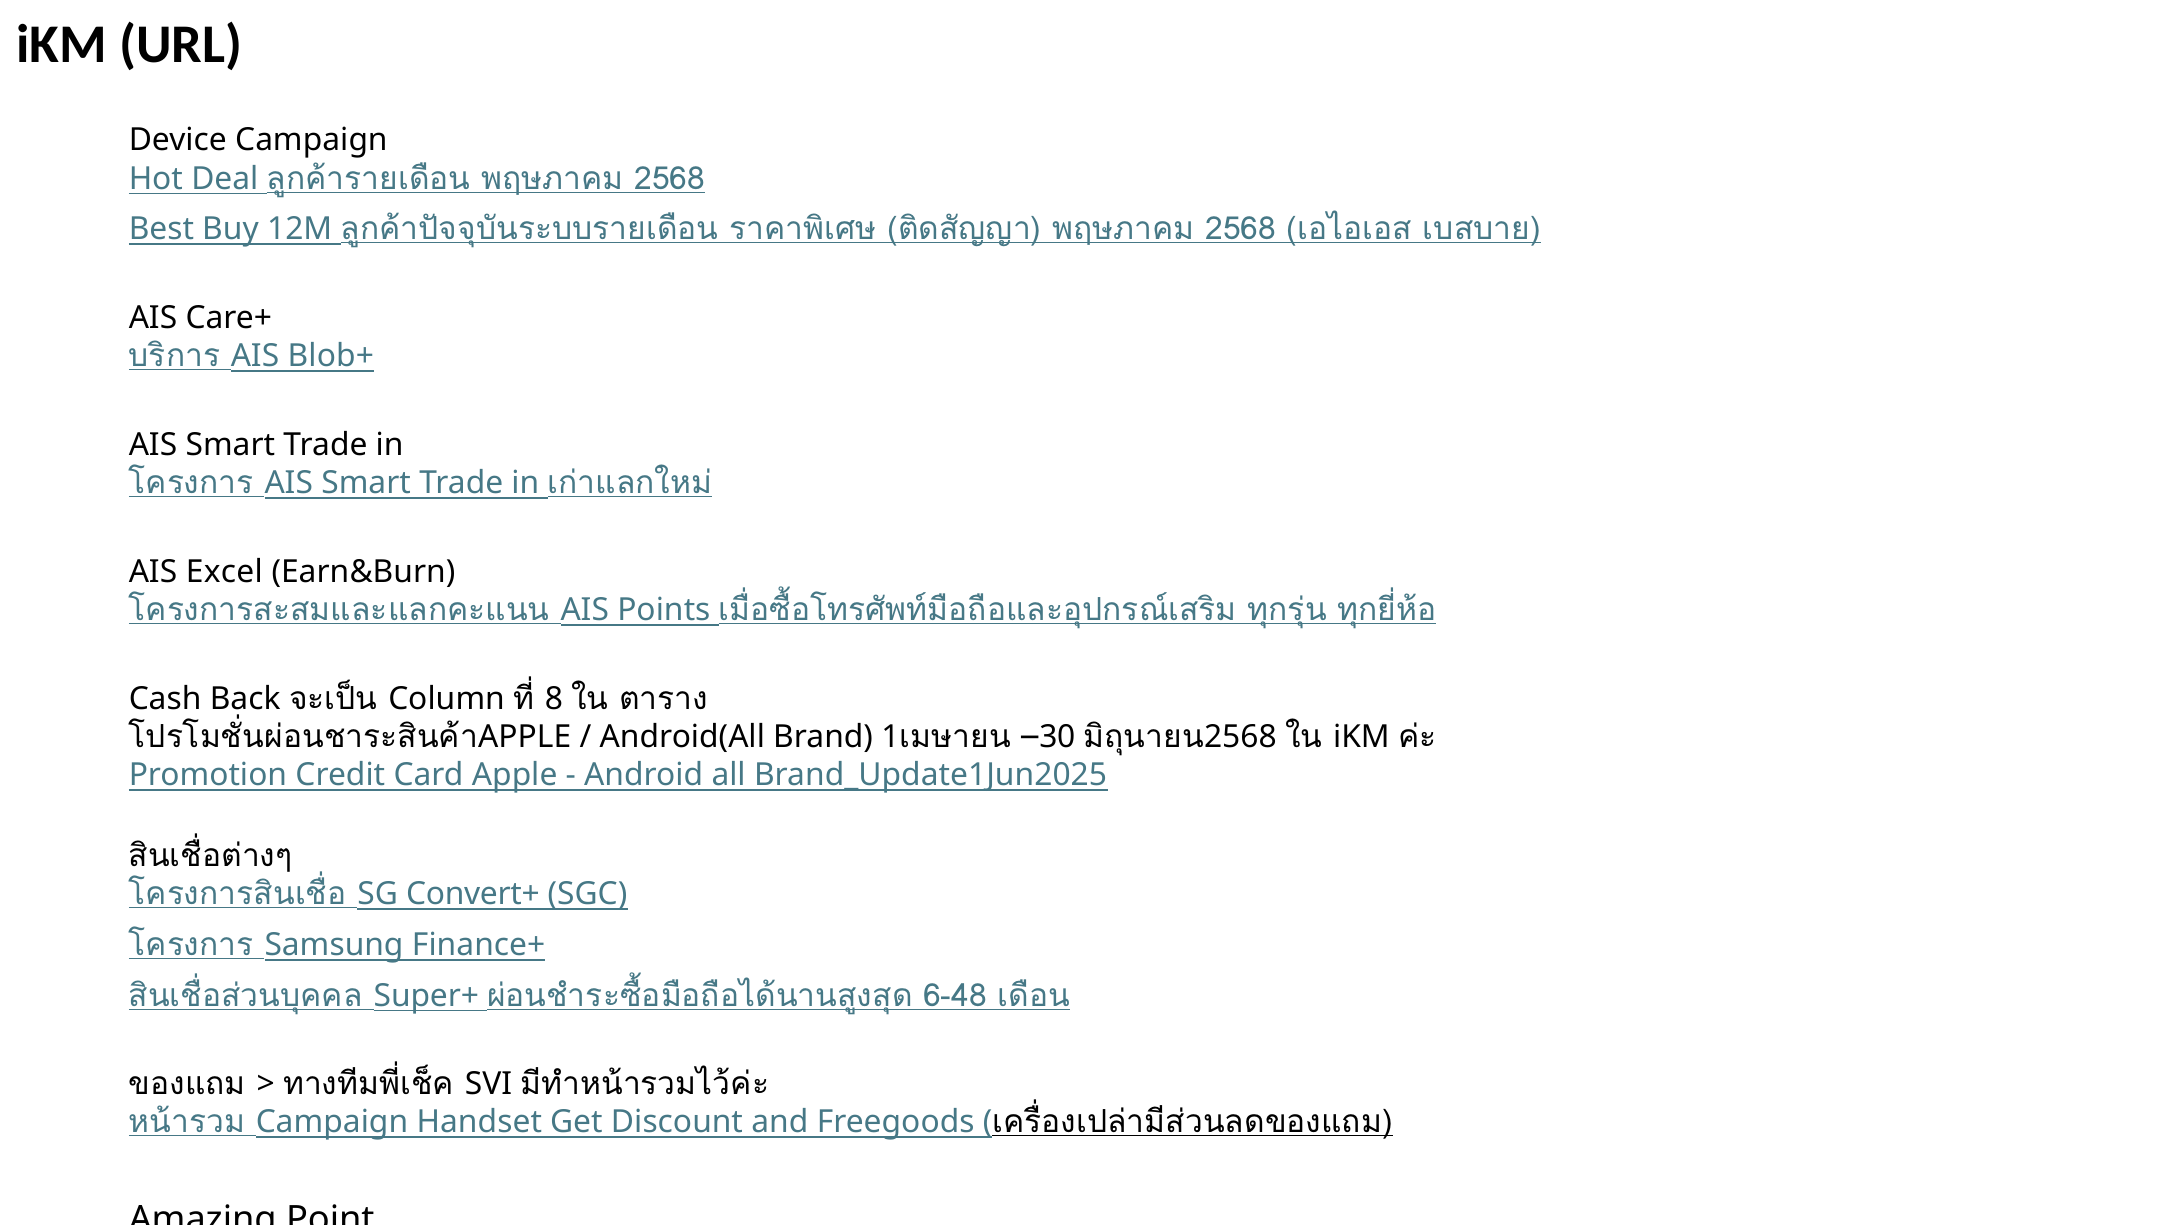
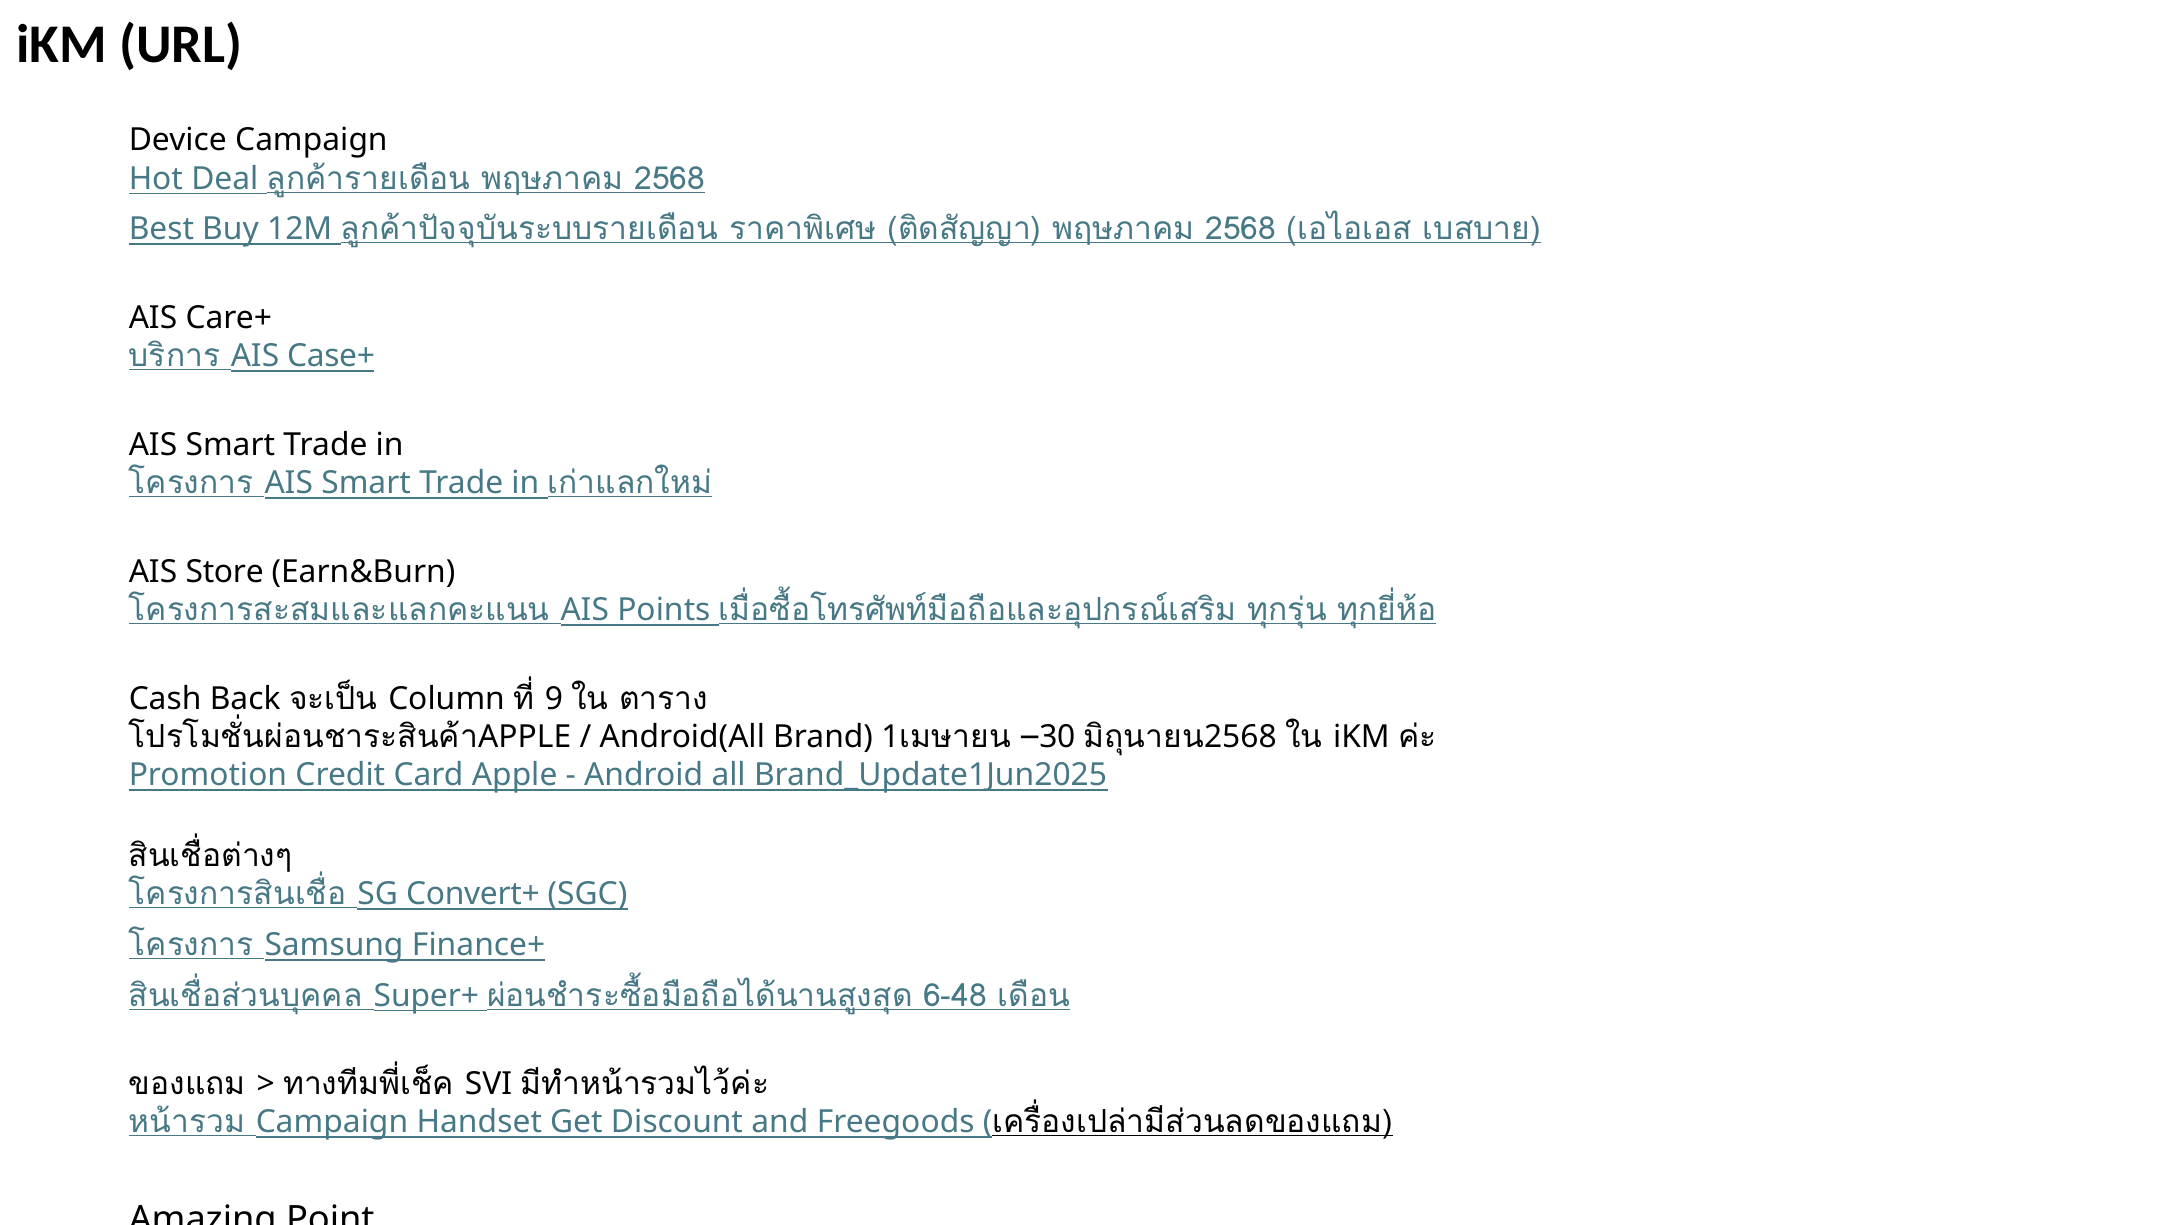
Blob+: Blob+ -> Case+
Excel: Excel -> Store
8: 8 -> 9
